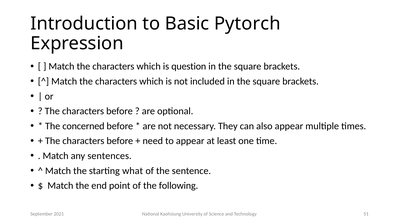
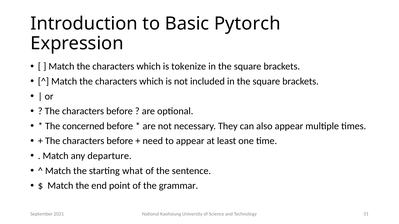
question: question -> tokenize
sentences: sentences -> departure
following: following -> grammar
